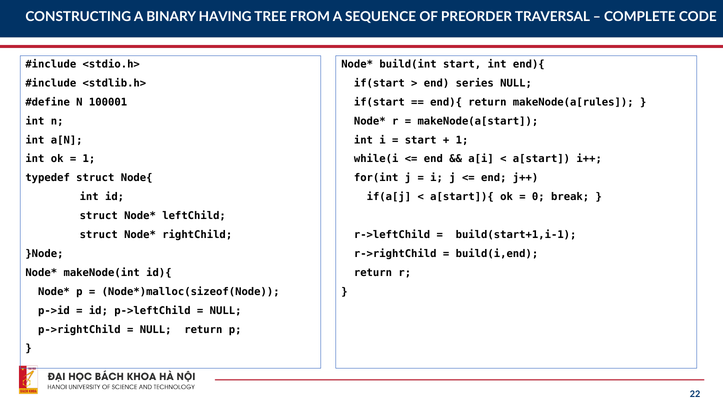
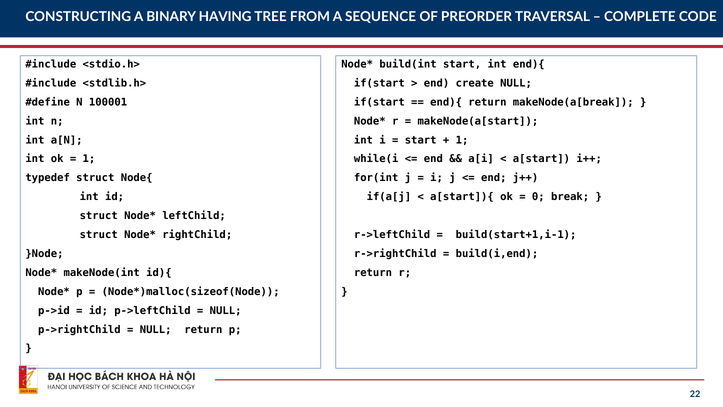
series: series -> create
makeNode(a[rules: makeNode(a[rules -> makeNode(a[break
